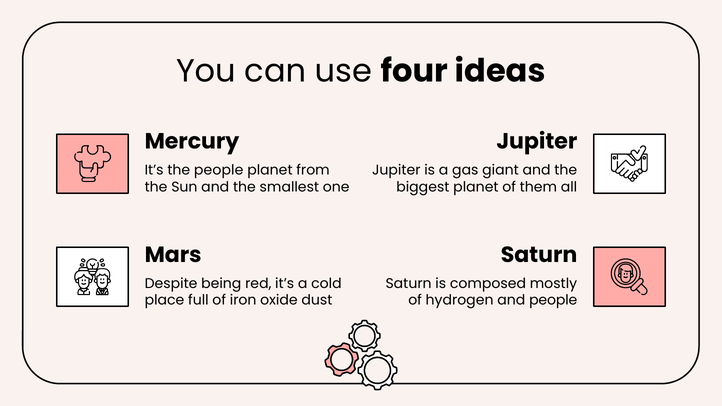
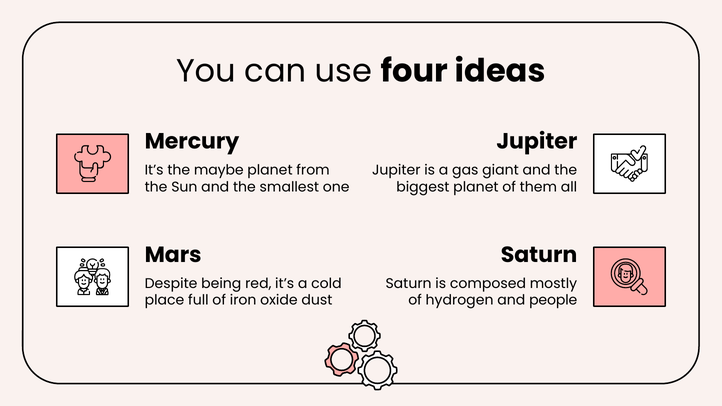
the people: people -> maybe
